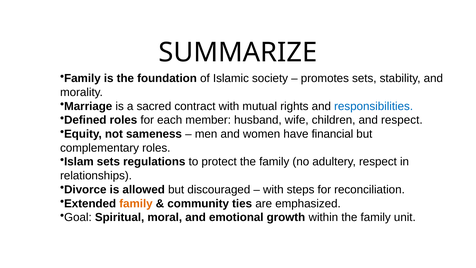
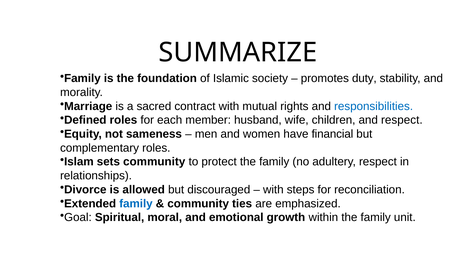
promotes sets: sets -> duty
sets regulations: regulations -> community
family at (136, 203) colour: orange -> blue
